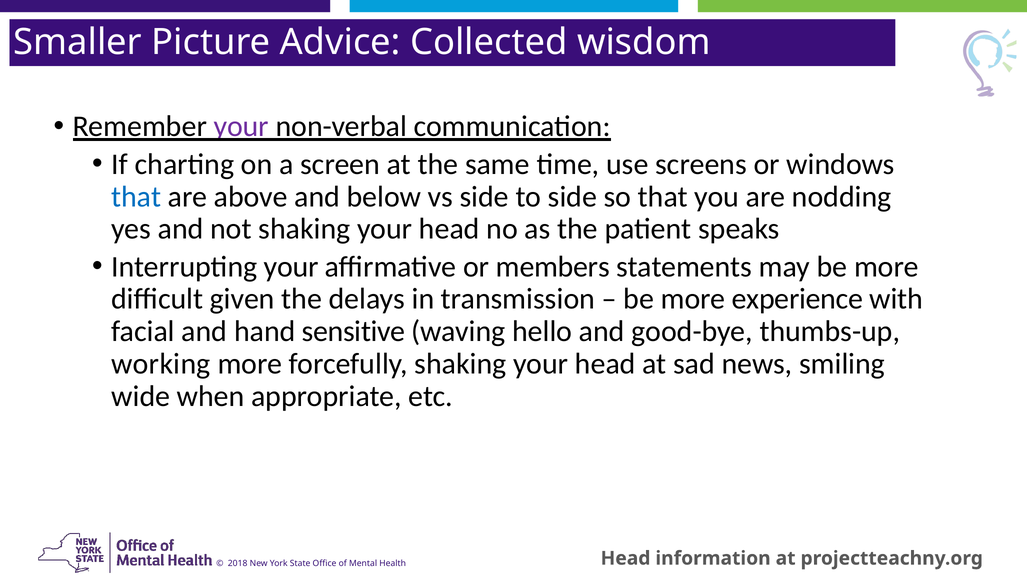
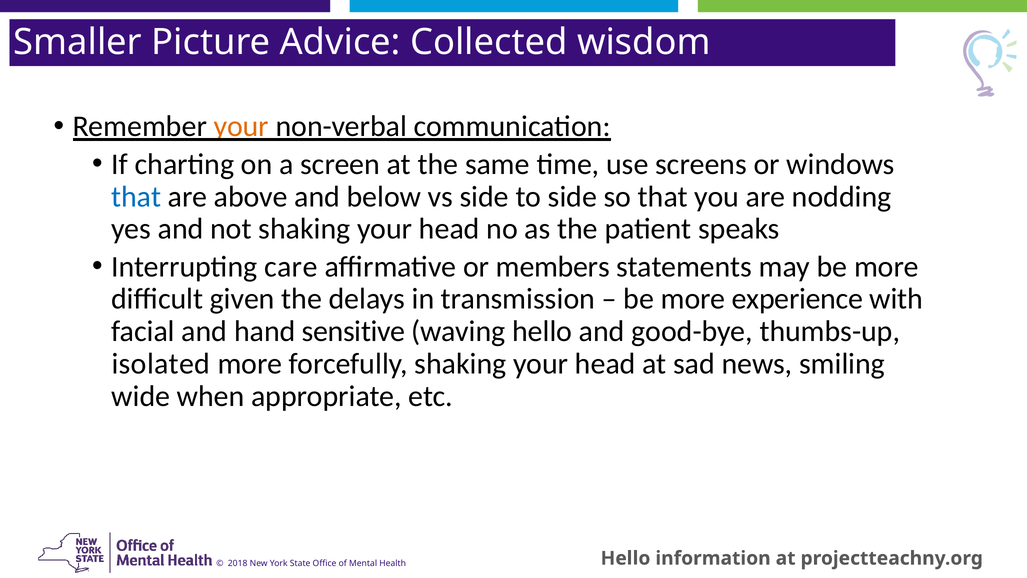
your at (241, 126) colour: purple -> orange
Interrupting your: your -> care
working: working -> isolated
Head at (625, 558): Head -> Hello
